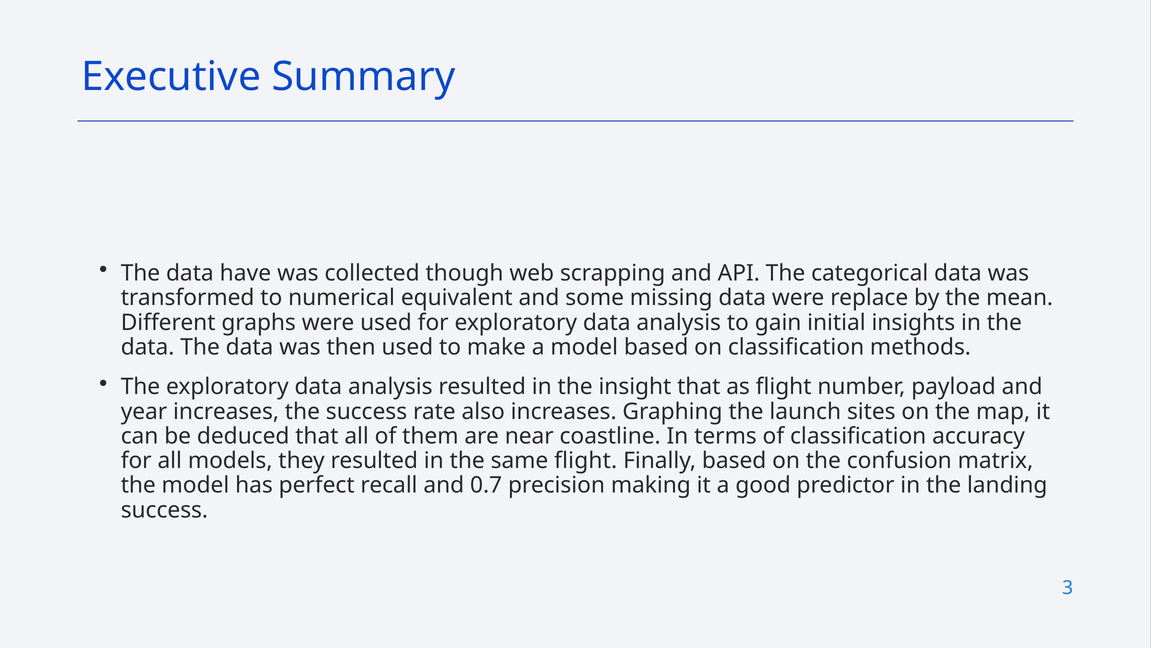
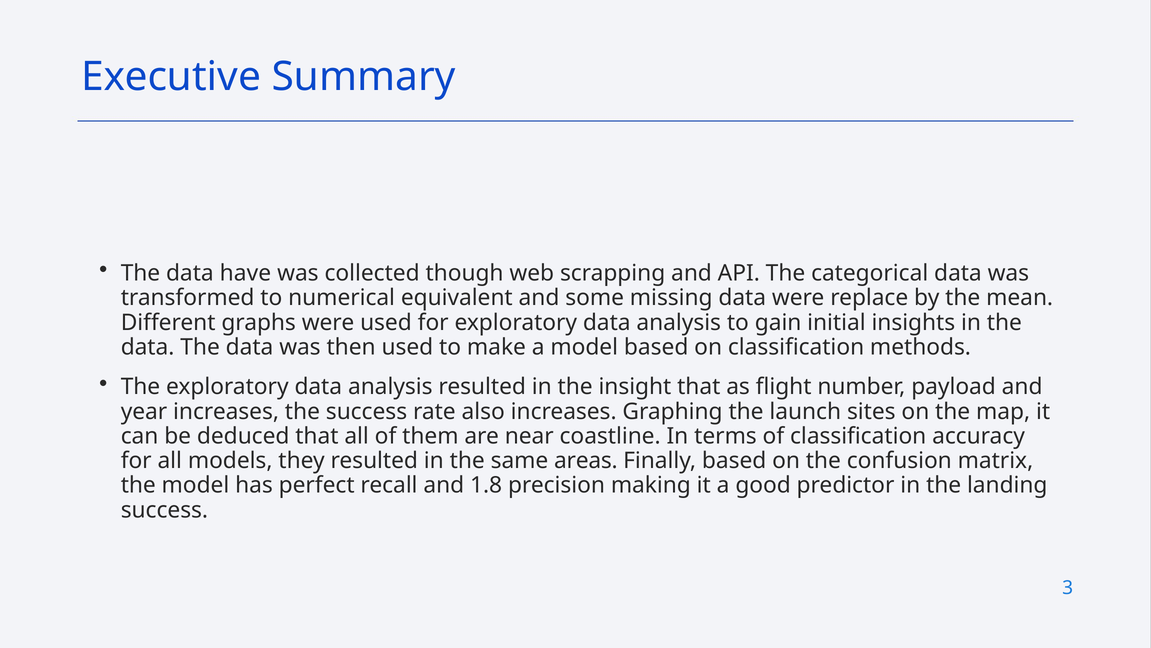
same flight: flight -> areas
0.7: 0.7 -> 1.8
